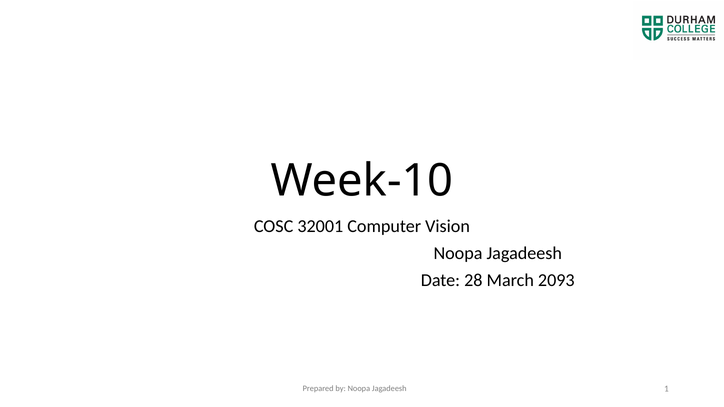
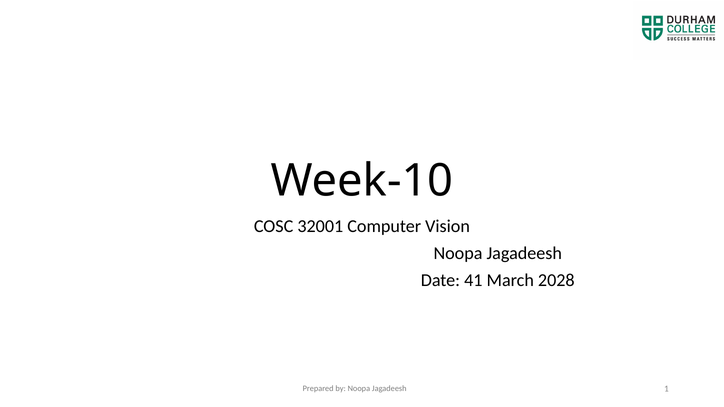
28: 28 -> 41
2093: 2093 -> 2028
